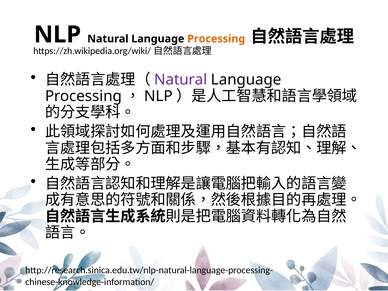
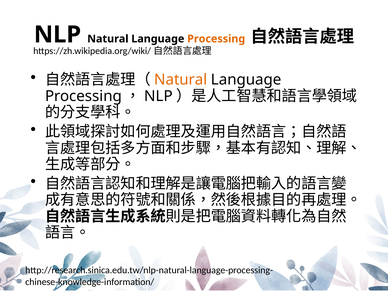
Natural at (181, 80) colour: purple -> orange
